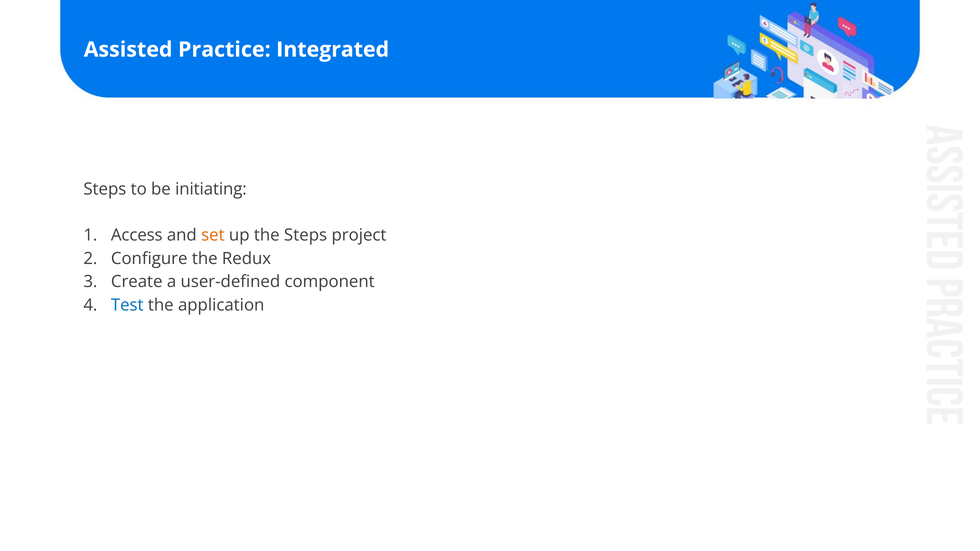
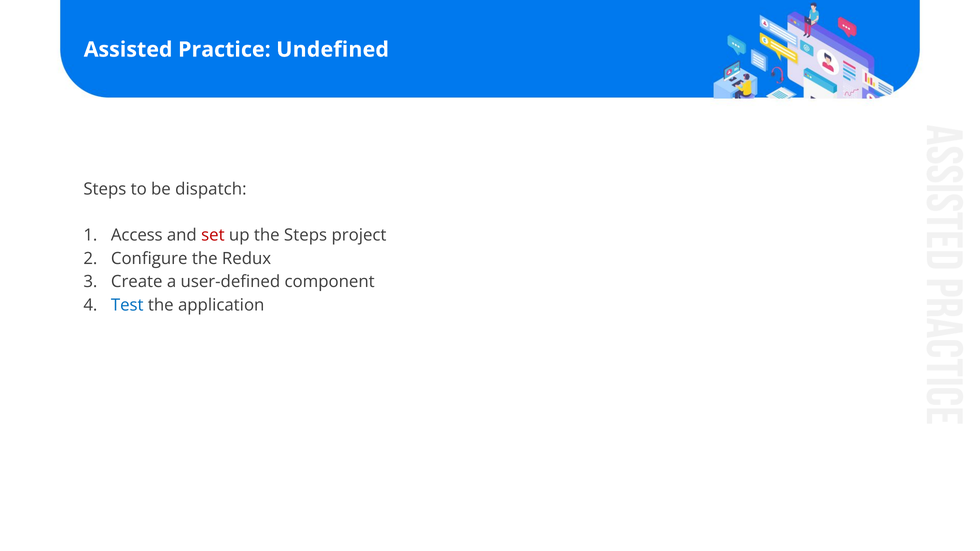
Integrated: Integrated -> Undefined
initiating: initiating -> dispatch
set colour: orange -> red
